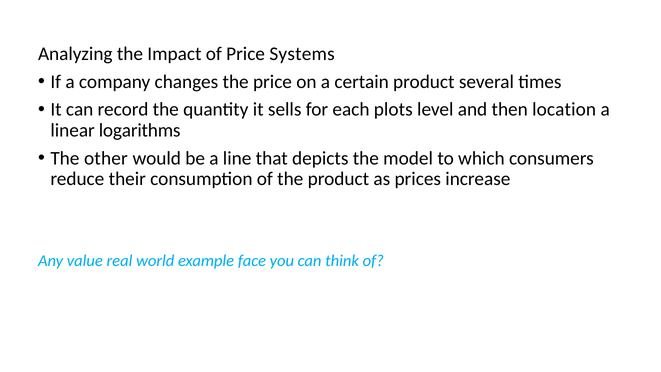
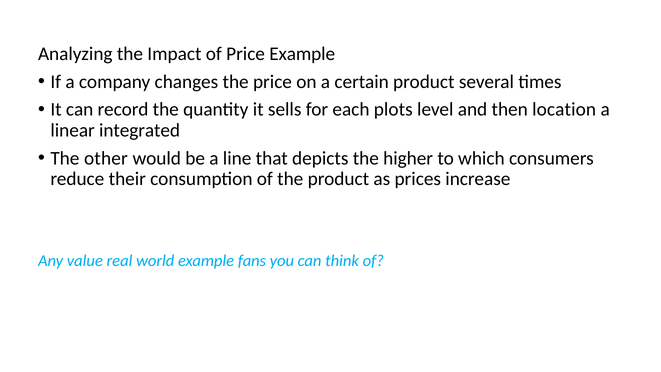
Price Systems: Systems -> Example
logarithms: logarithms -> integrated
model: model -> higher
face: face -> fans
